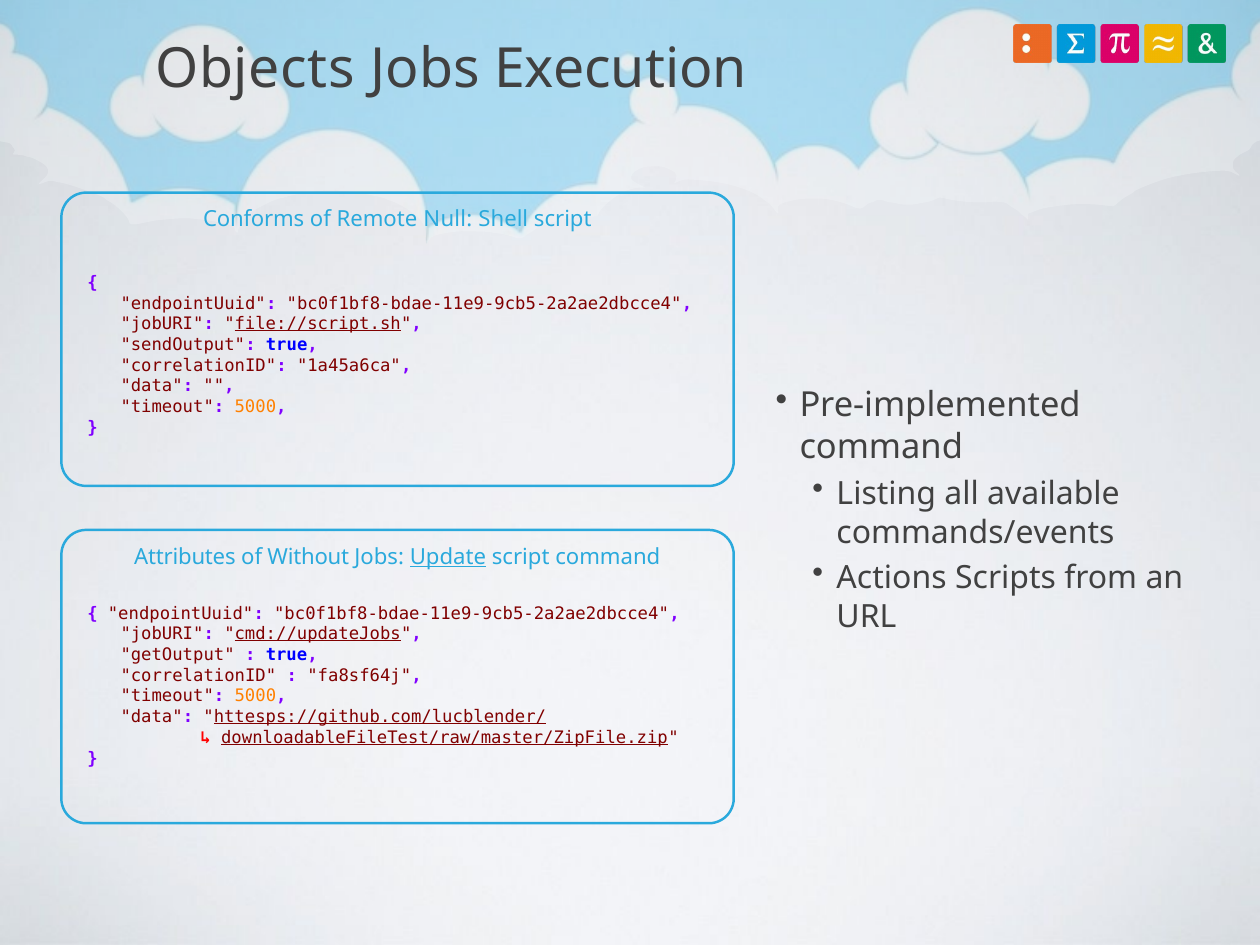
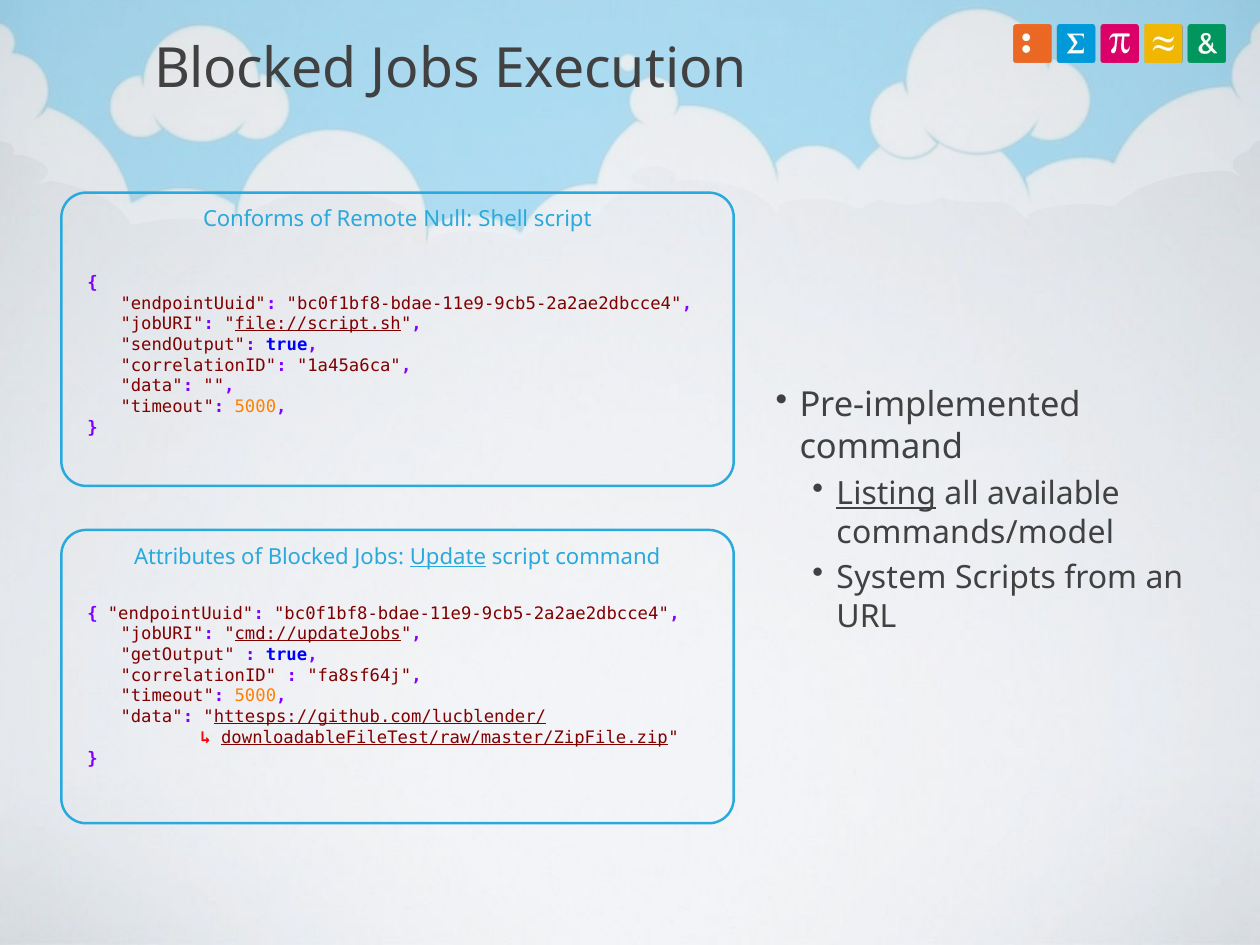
Objects at (255, 70): Objects -> Blocked
Listing underline: none -> present
commands/events: commands/events -> commands/model
of Without: Without -> Blocked
Actions: Actions -> System
